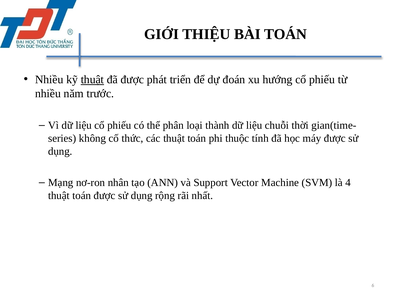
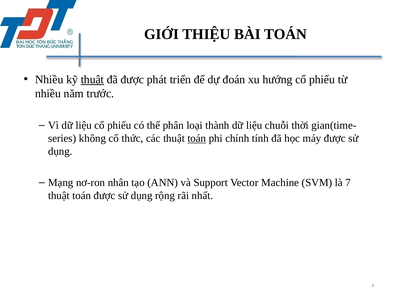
toán at (197, 138) underline: none -> present
thuộc: thuộc -> chính
4: 4 -> 7
